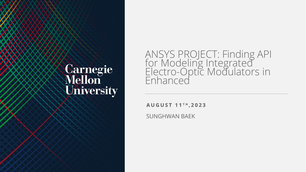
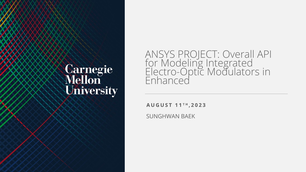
Finding: Finding -> Overall
